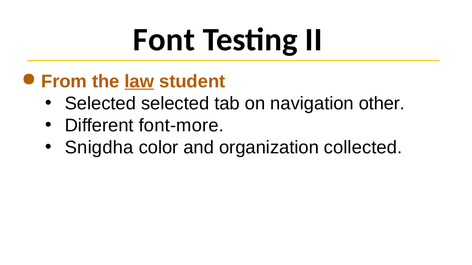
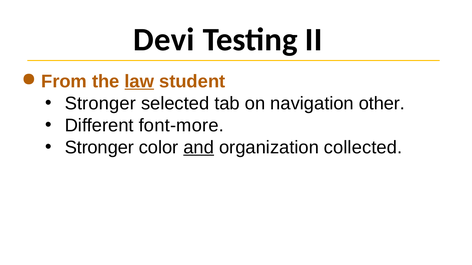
Font: Font -> Devi
Selected at (100, 104): Selected -> Stronger
Snigdha at (99, 148): Snigdha -> Stronger
and underline: none -> present
